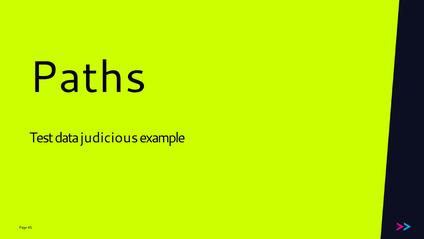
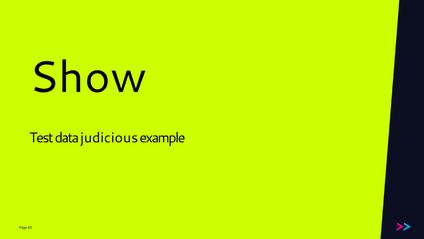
Paths: Paths -> Show
